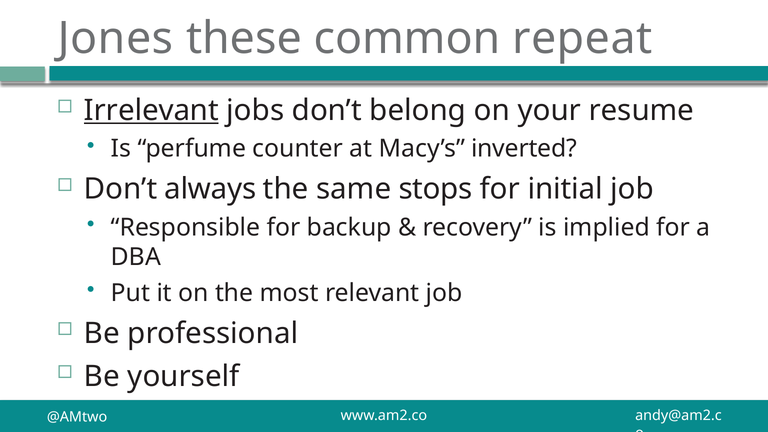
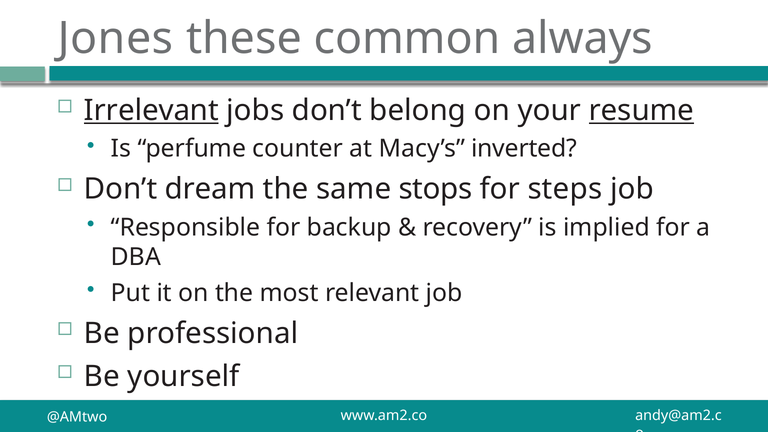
repeat: repeat -> always
resume underline: none -> present
always: always -> dream
initial: initial -> steps
